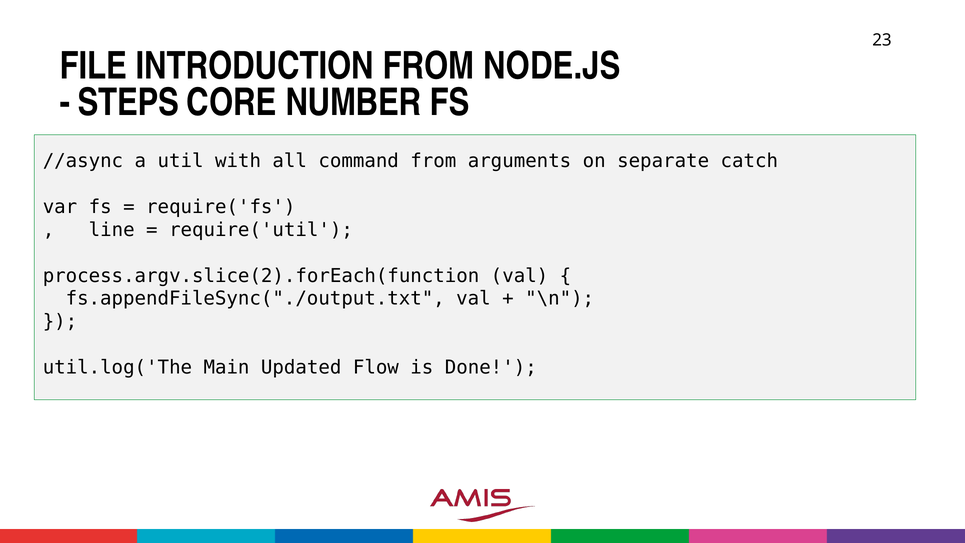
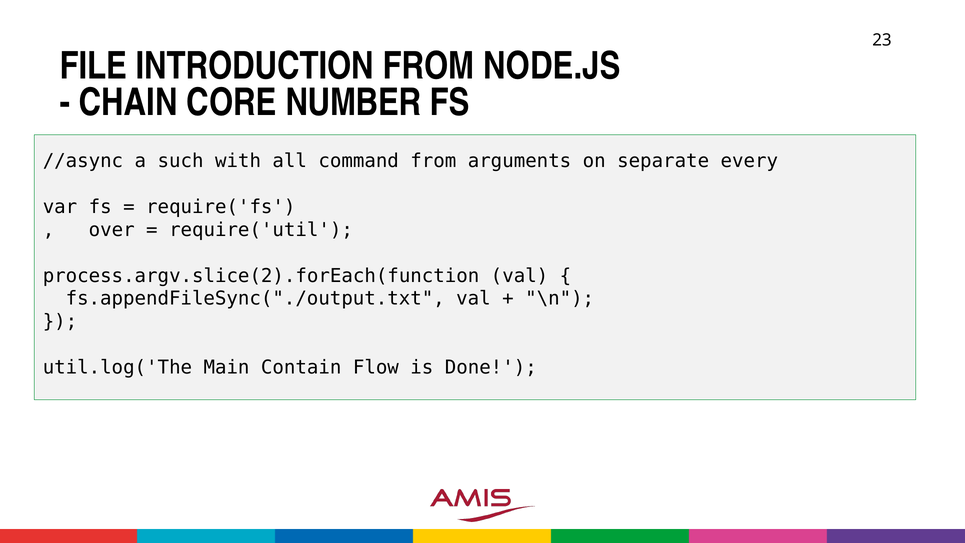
STEPS: STEPS -> CHAIN
util: util -> such
catch: catch -> every
line: line -> over
Updated: Updated -> Contain
